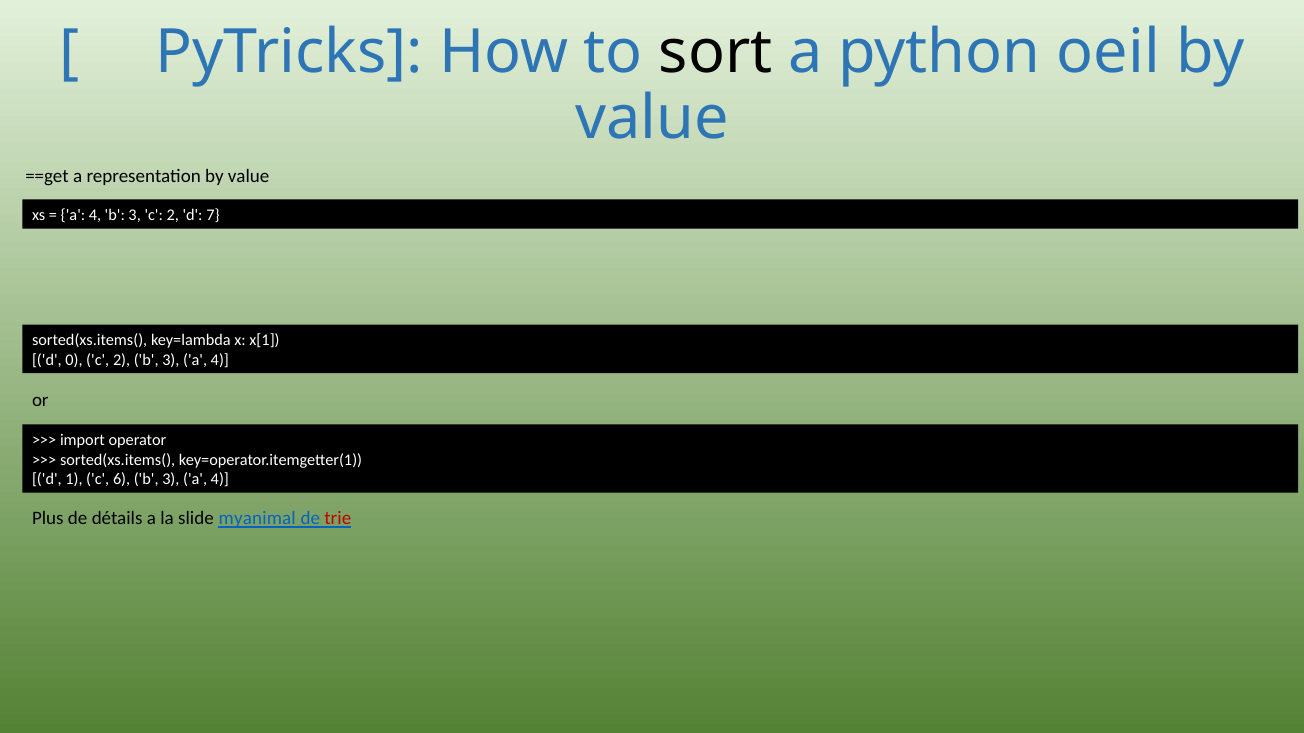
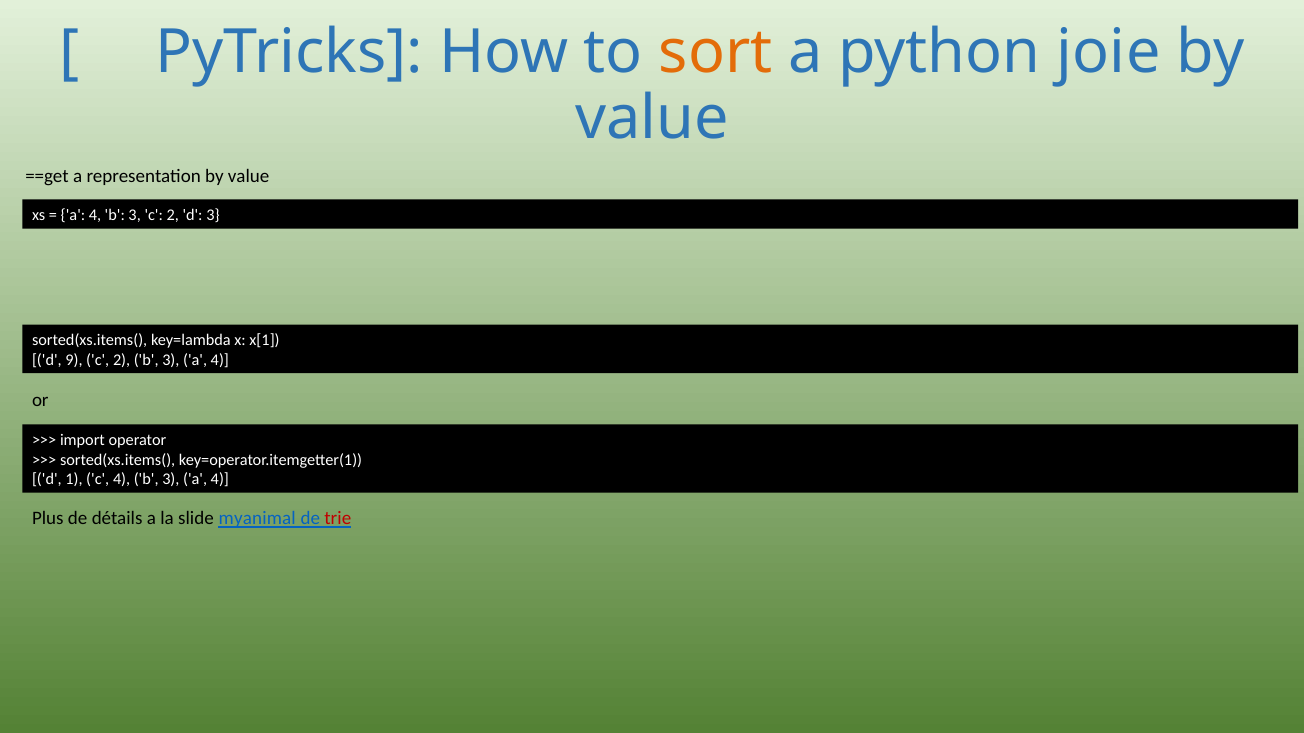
sort colour: black -> orange
oeil: oeil -> joie
d 7: 7 -> 3
0: 0 -> 9
c 6: 6 -> 4
